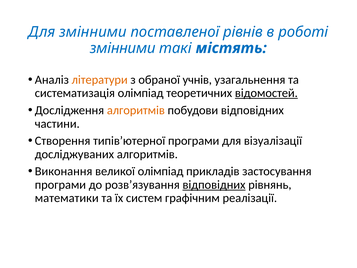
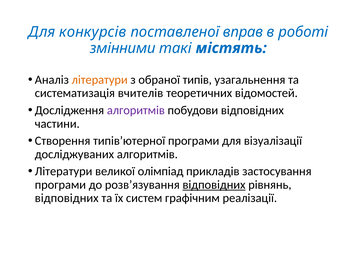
Для змінними: змінними -> конкурсів
рівнів: рівнів -> вправ
учнів: учнів -> типів
систематизація олімпіад: олімпіад -> вчителів
відомостей underline: present -> none
алгоритмів at (136, 110) colour: orange -> purple
Виконання at (64, 171): Виконання -> Літератури
математики at (67, 198): математики -> відповідних
